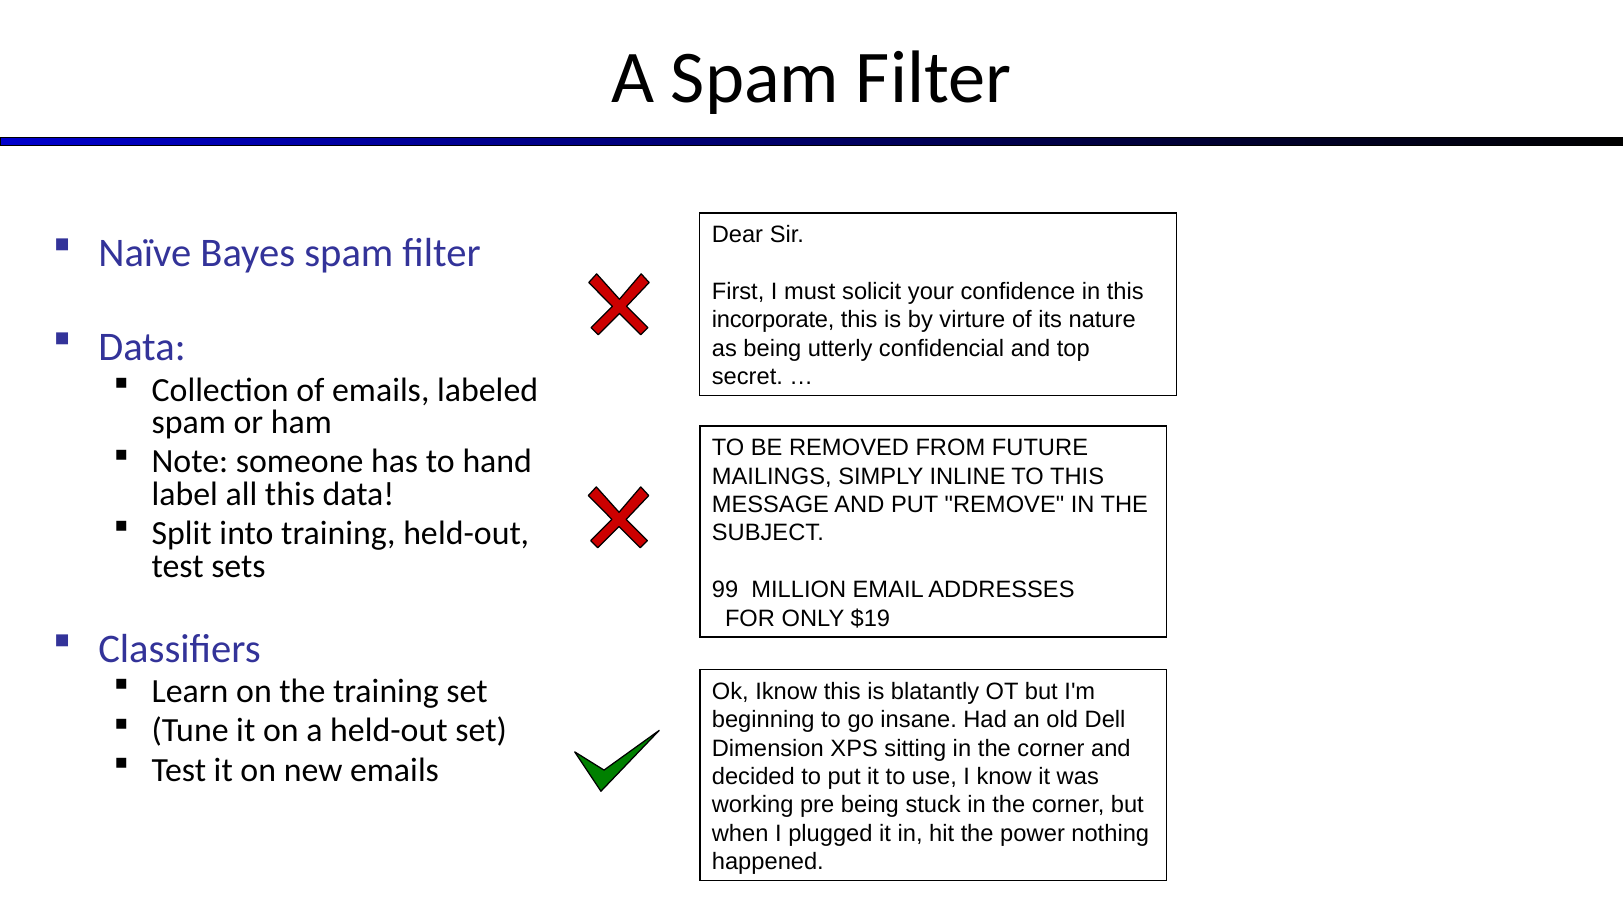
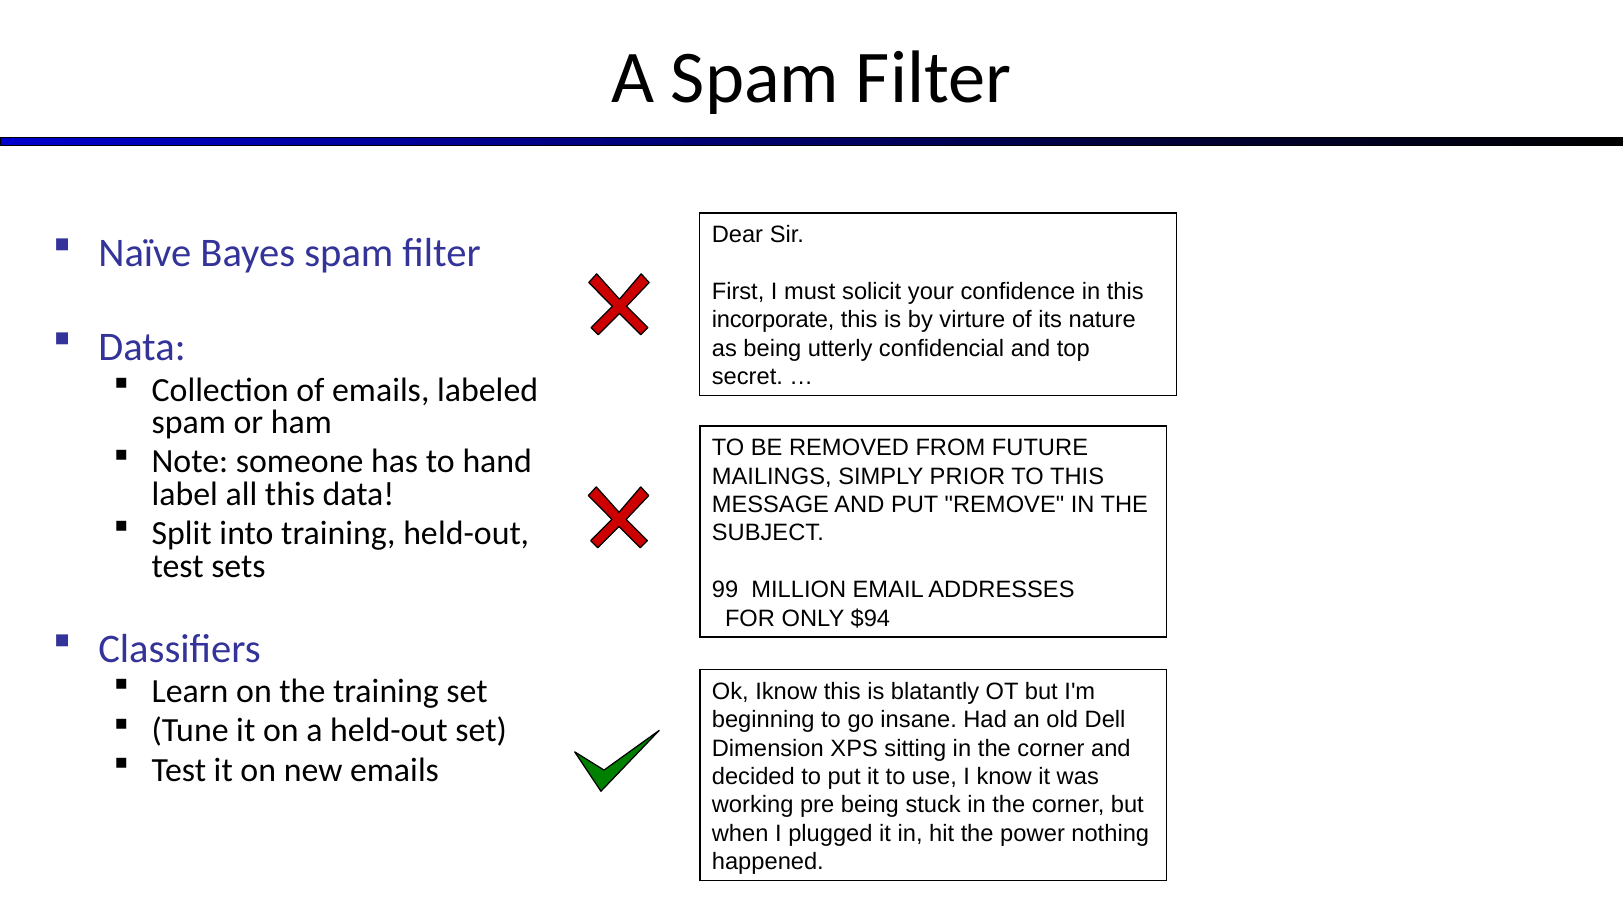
INLINE: INLINE -> PRIOR
$19: $19 -> $94
